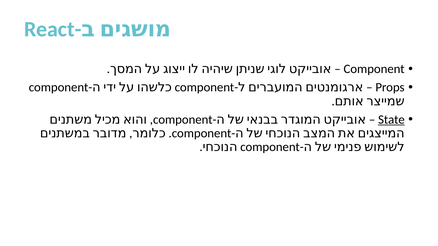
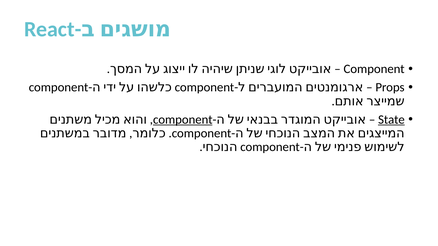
component at (183, 120) underline: none -> present
